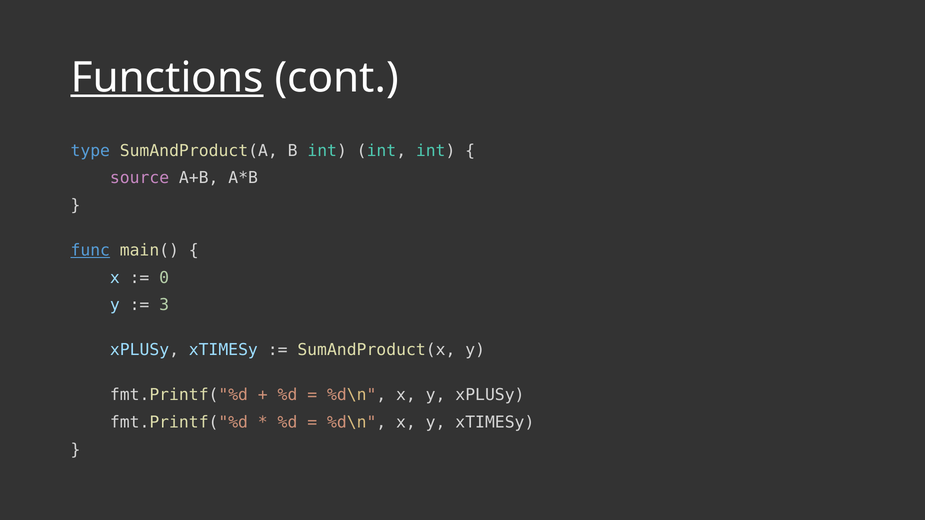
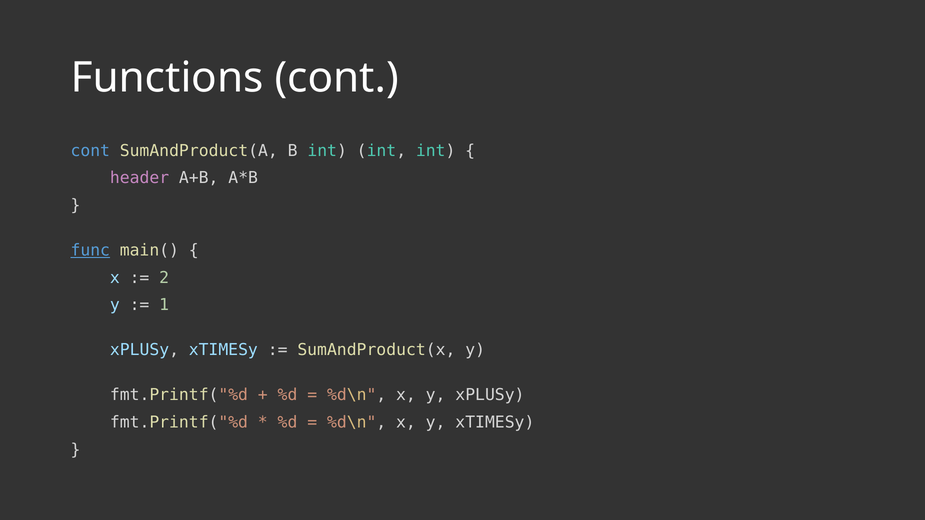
Functions underline: present -> none
type at (90, 151): type -> cont
source: source -> header
0: 0 -> 2
3: 3 -> 1
